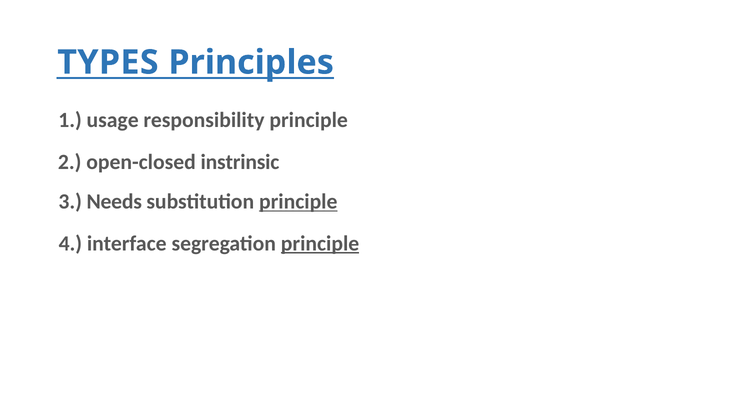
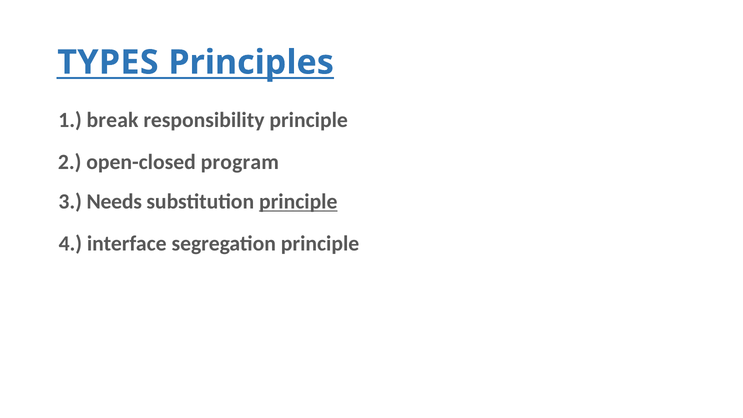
usage: usage -> break
instrinsic: instrinsic -> program
principle at (320, 243) underline: present -> none
